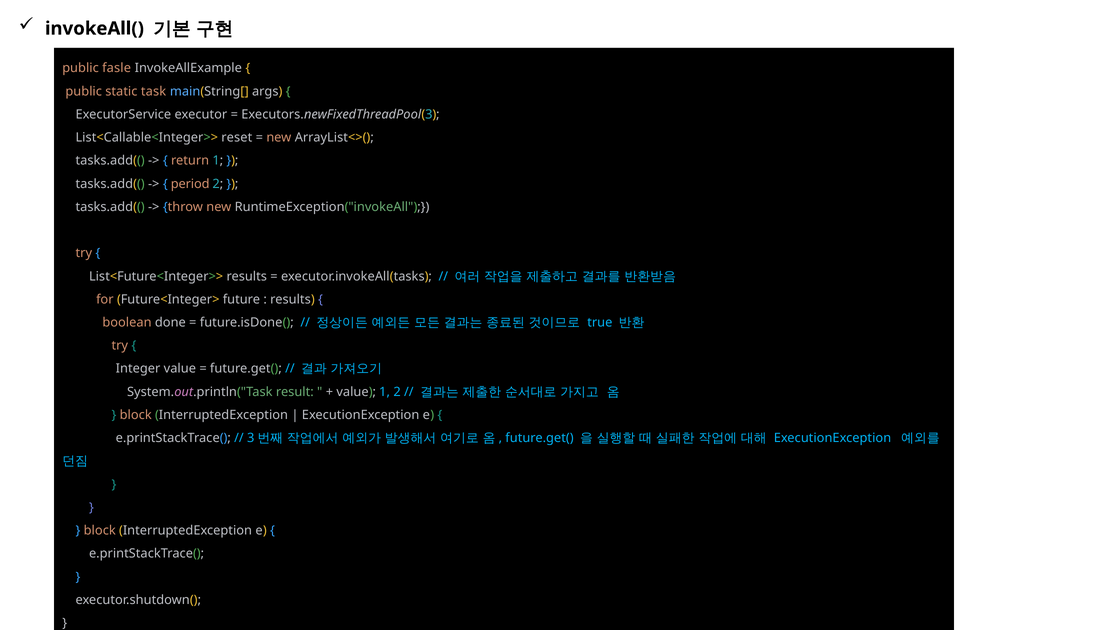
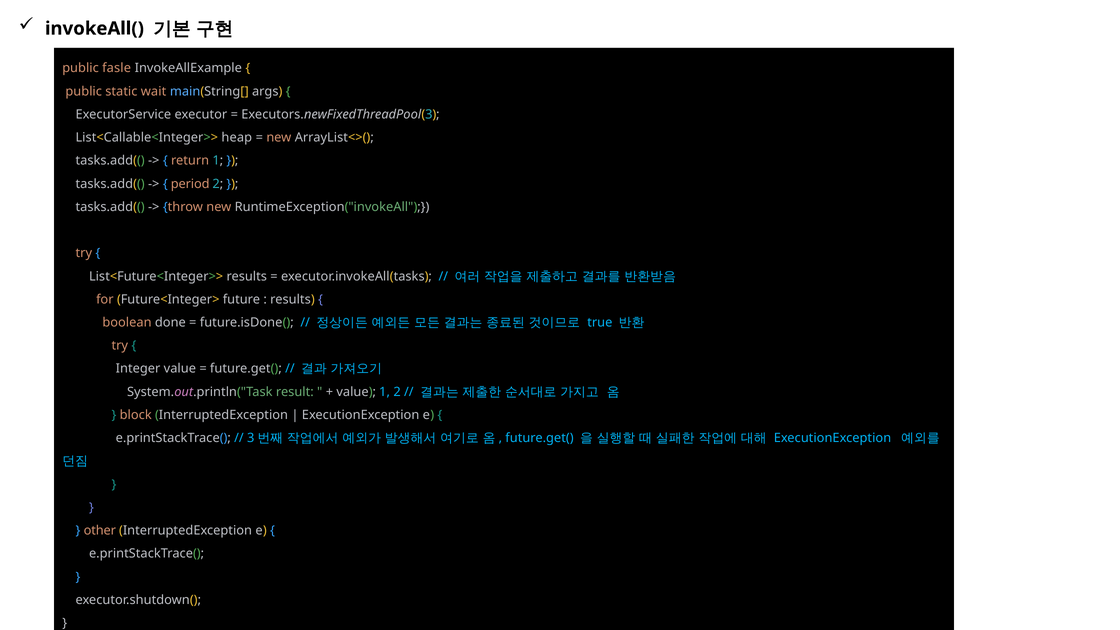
task: task -> wait
reset: reset -> heap
block at (100, 531): block -> other
